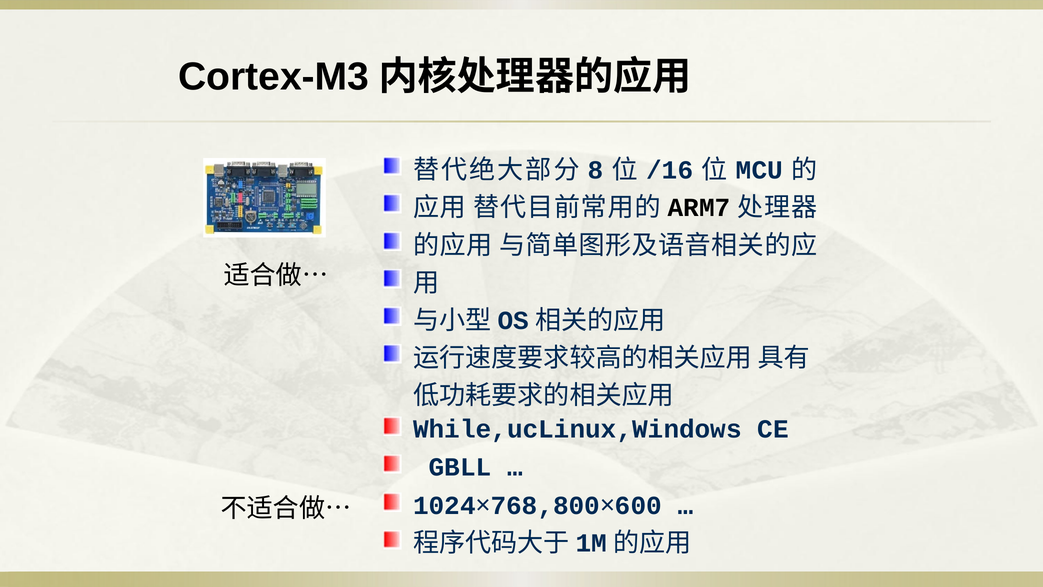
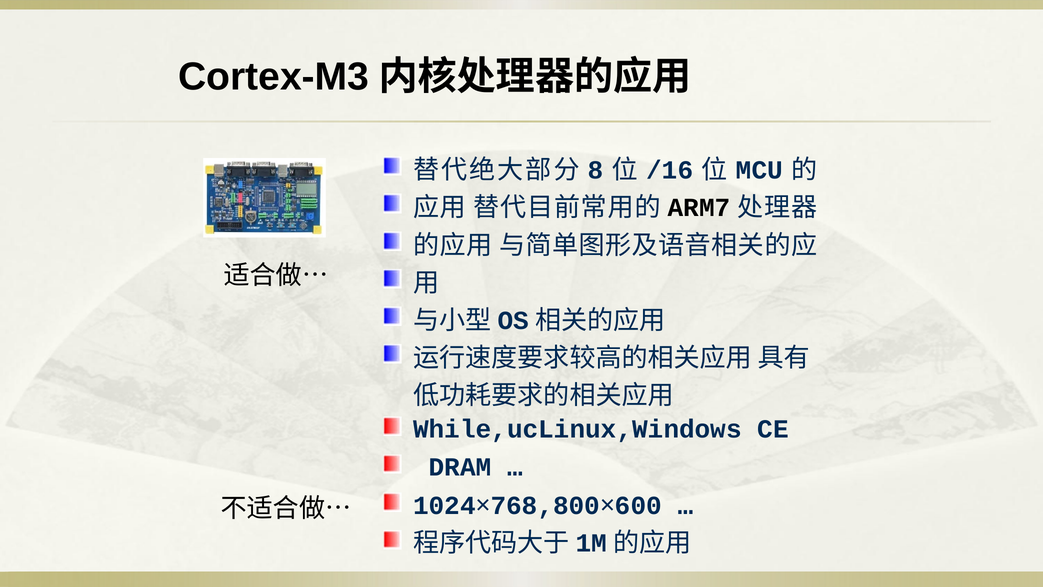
GBLL: GBLL -> DRAM
